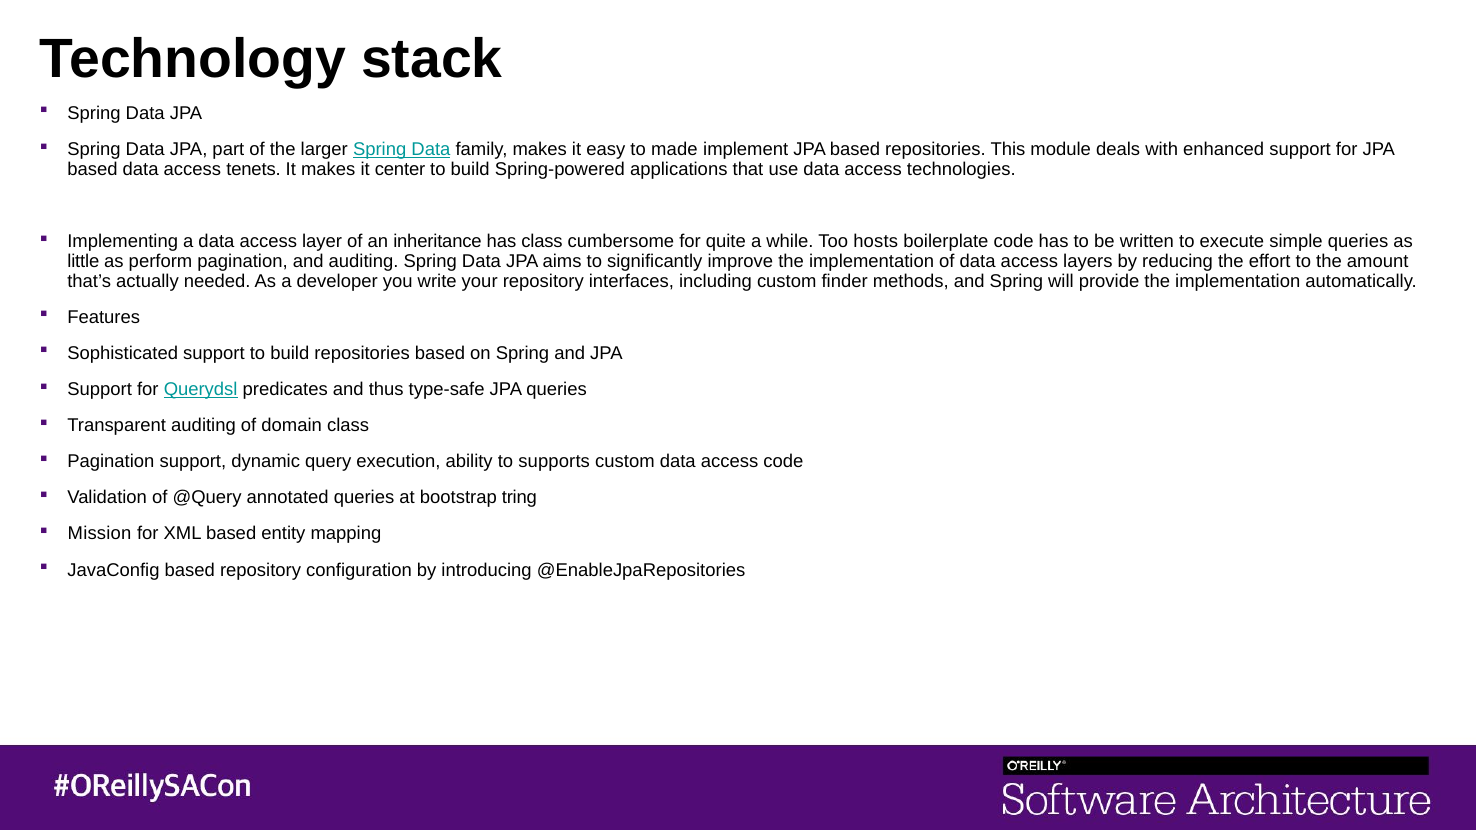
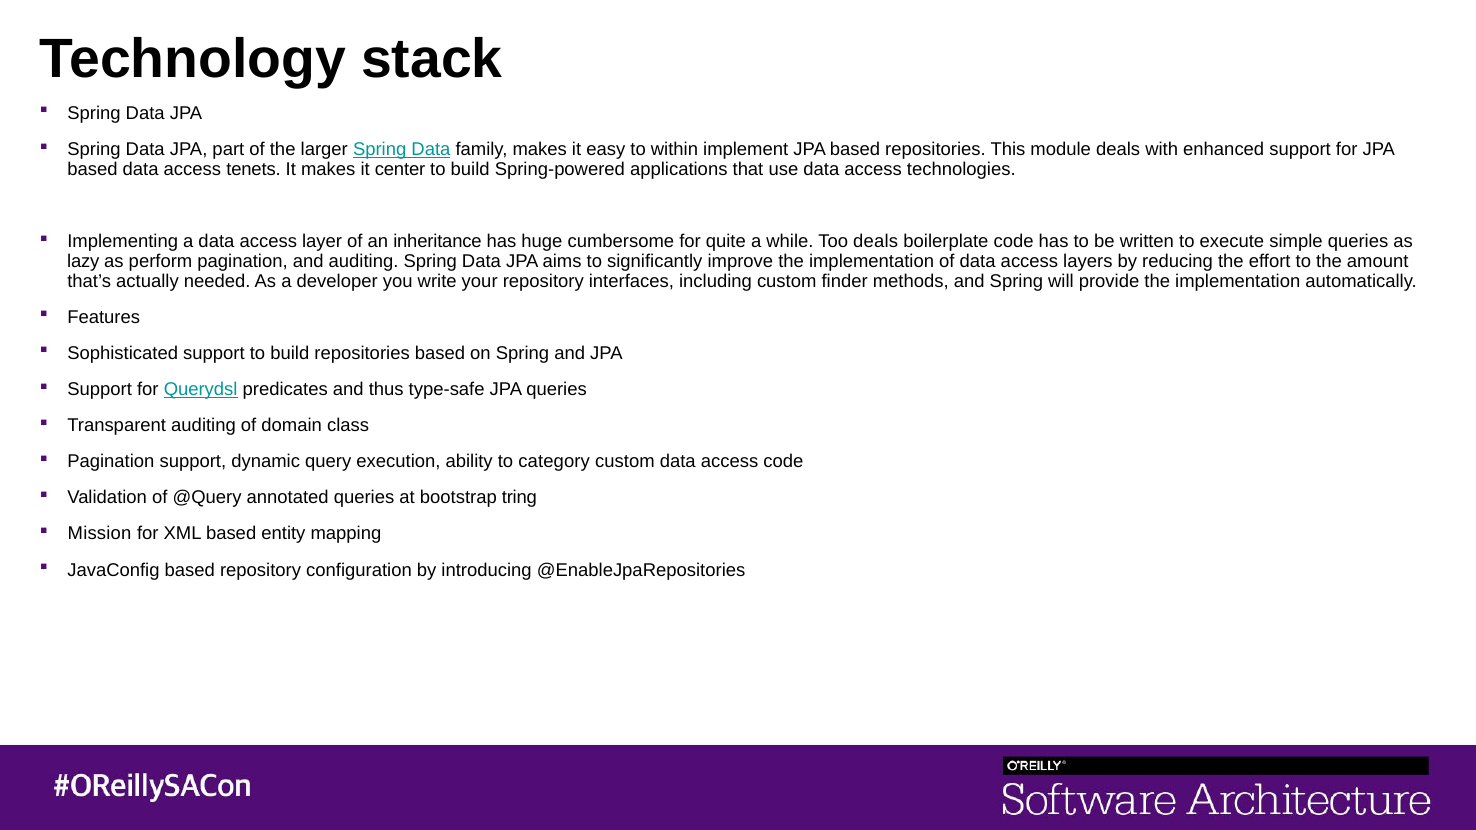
made: made -> within
has class: class -> huge
Too hosts: hosts -> deals
little: little -> lazy
supports: supports -> category
